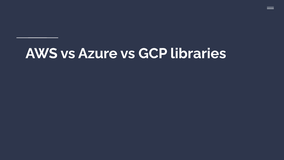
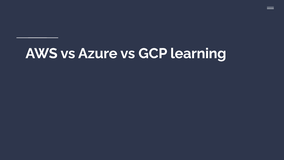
libraries: libraries -> learning
